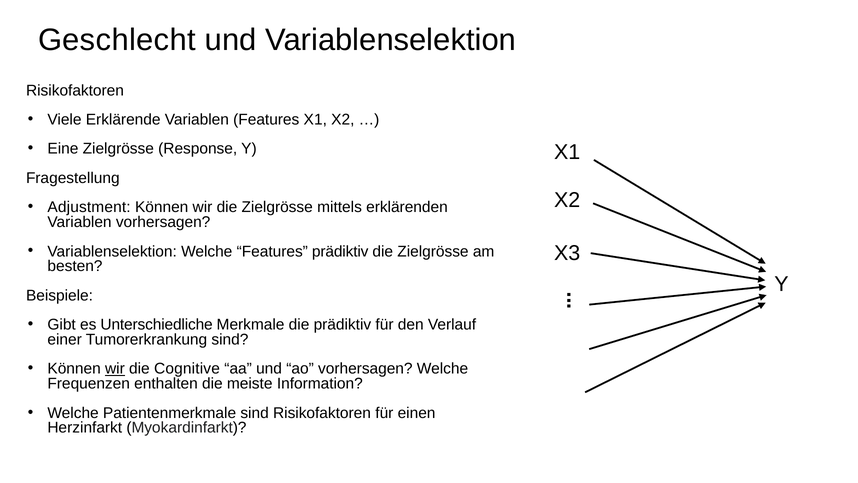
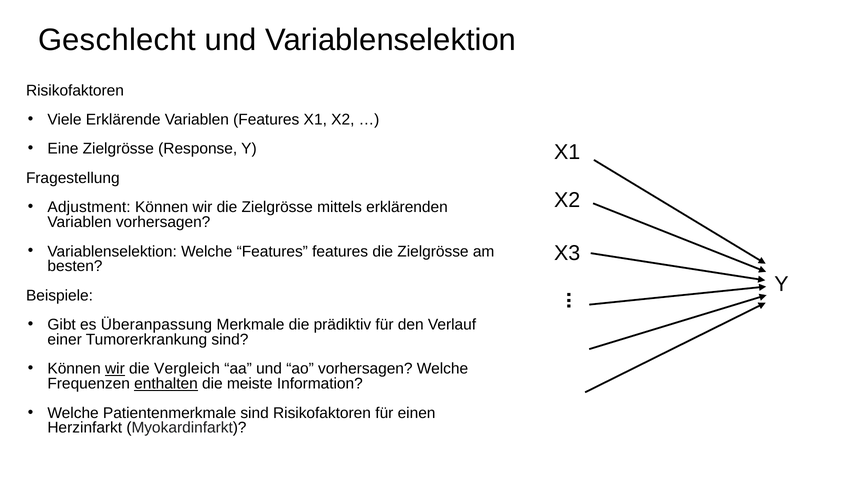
Features prädiktiv: prädiktiv -> features
Unterschiedliche: Unterschiedliche -> Überanpassung
Cognitive: Cognitive -> Vergleich
enthalten underline: none -> present
